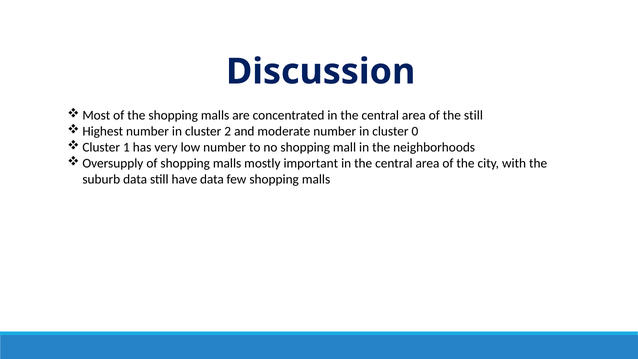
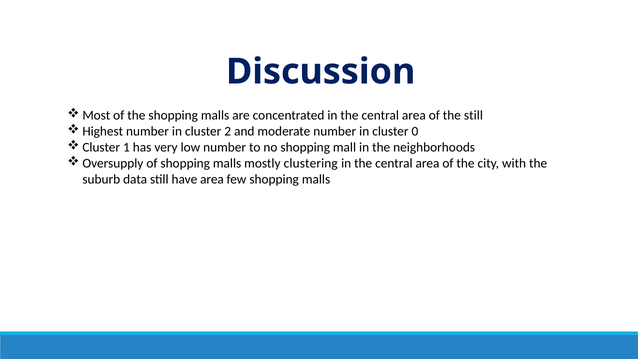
important: important -> clustering
have data: data -> area
